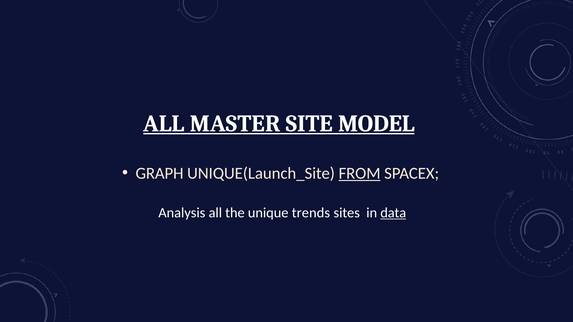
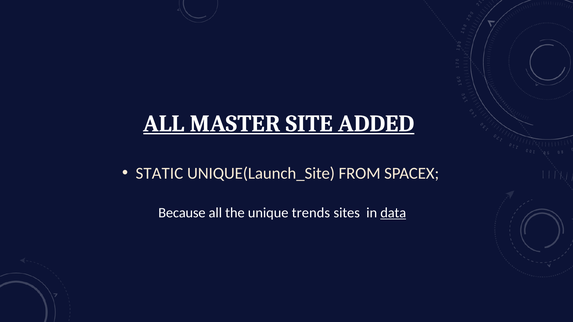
MODEL: MODEL -> ADDED
GRAPH: GRAPH -> STATIC
FROM underline: present -> none
Analysis: Analysis -> Because
